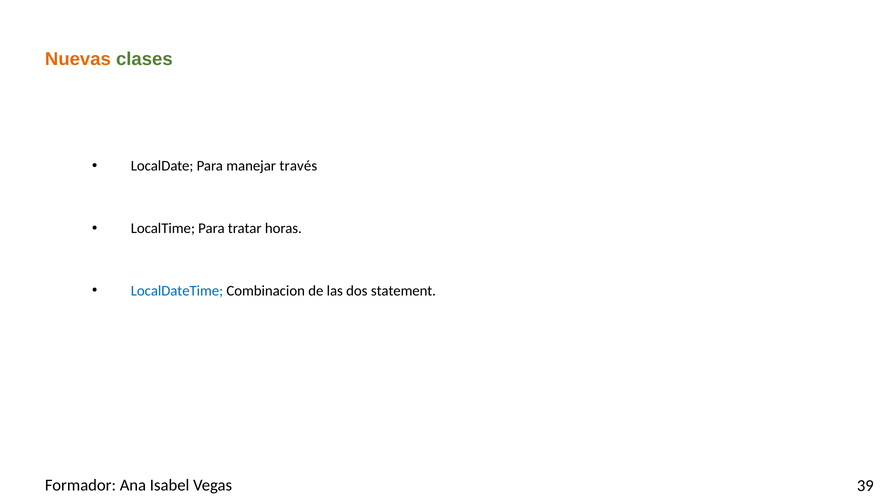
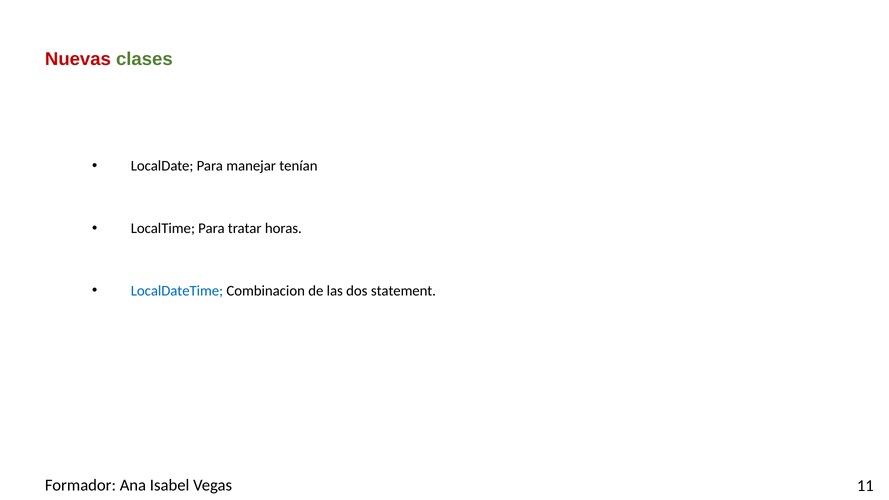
Nuevas colour: orange -> red
través: través -> tenían
39: 39 -> 11
